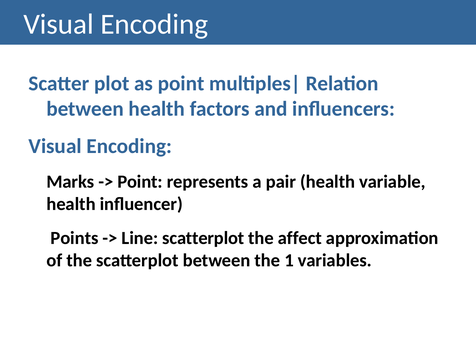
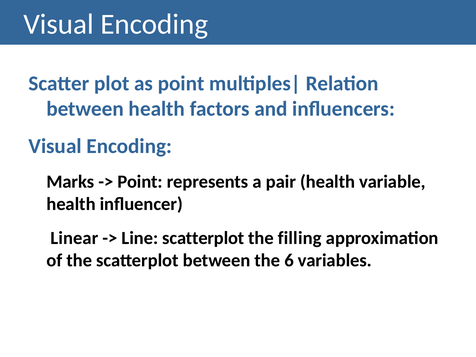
Points: Points -> Linear
affect: affect -> filling
1: 1 -> 6
